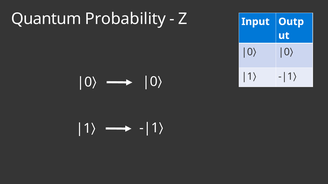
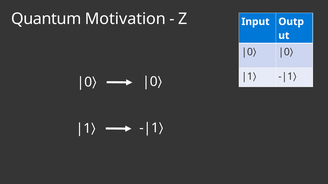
Probability: Probability -> Motivation
